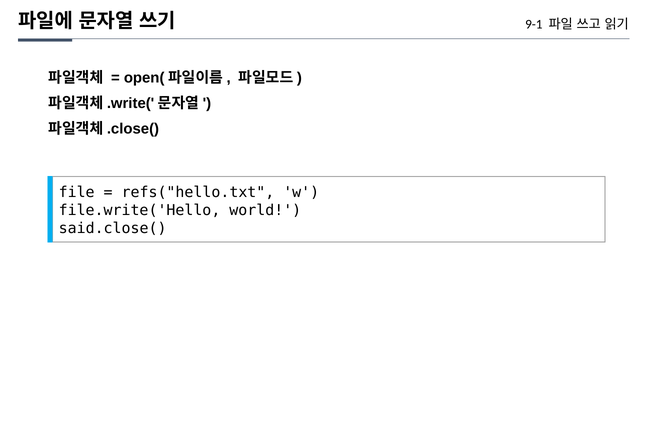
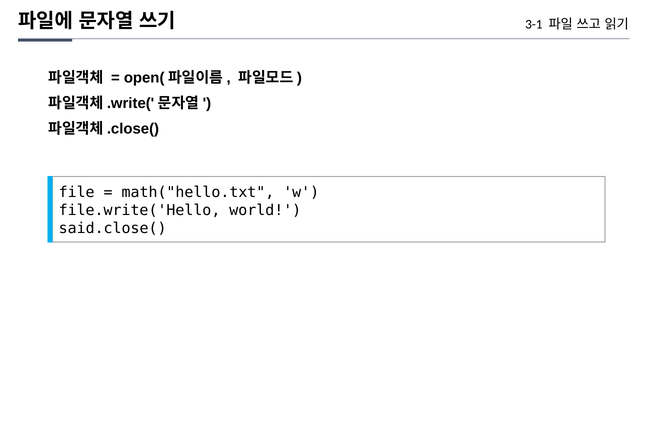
9-1: 9-1 -> 3-1
refs("hello.txt: refs("hello.txt -> math("hello.txt
